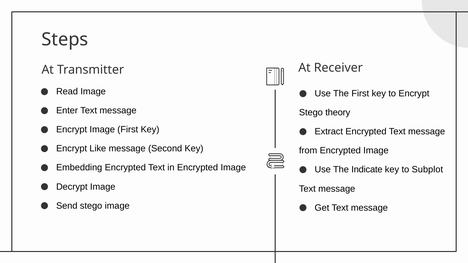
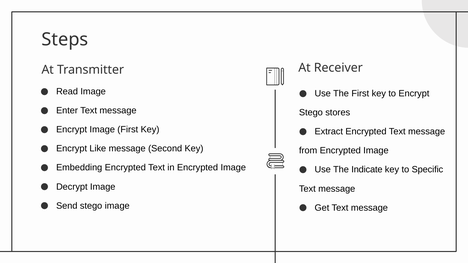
theory: theory -> stores
Subplot: Subplot -> Specific
